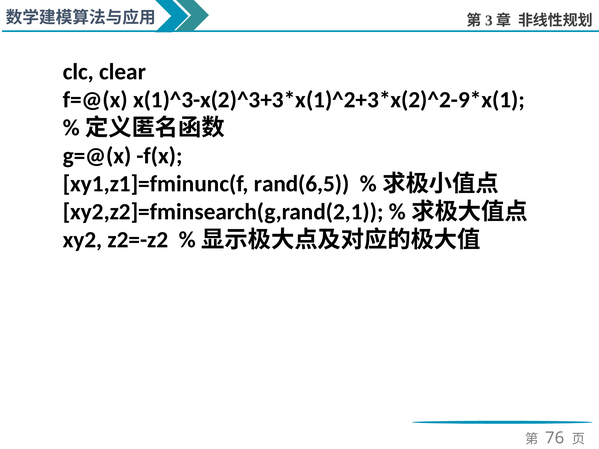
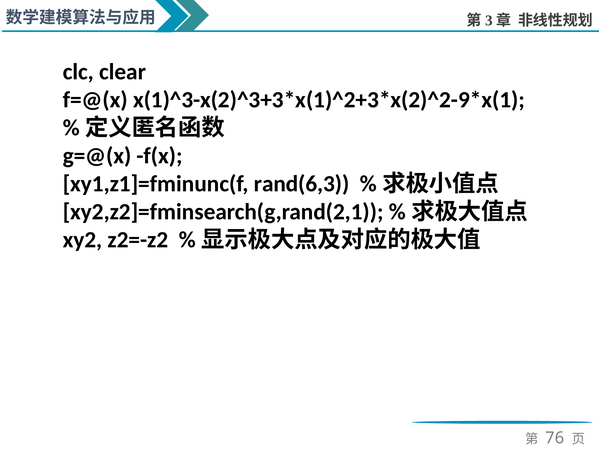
rand(6,5: rand(6,5 -> rand(6,3
